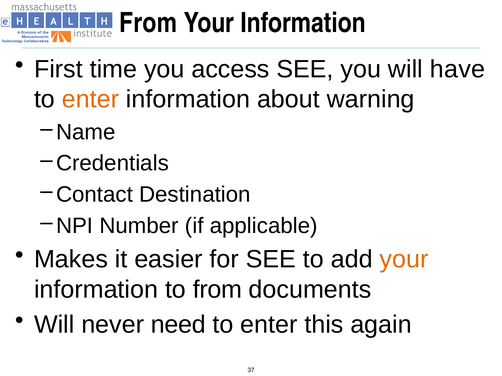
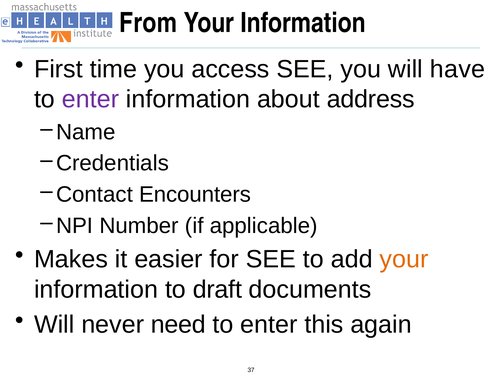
enter at (90, 99) colour: orange -> purple
warning: warning -> address
Destination: Destination -> Encounters
to from: from -> draft
